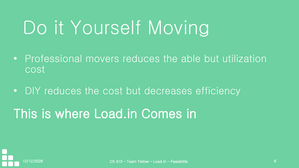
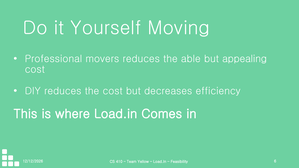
utilization: utilization -> appealing
